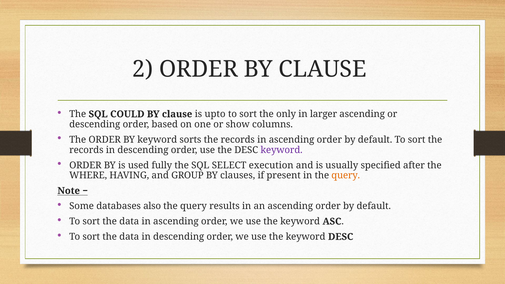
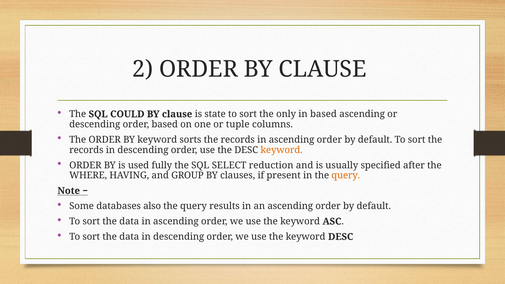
upto: upto -> state
in larger: larger -> based
show: show -> tuple
keyword at (282, 150) colour: purple -> orange
execution: execution -> reduction
